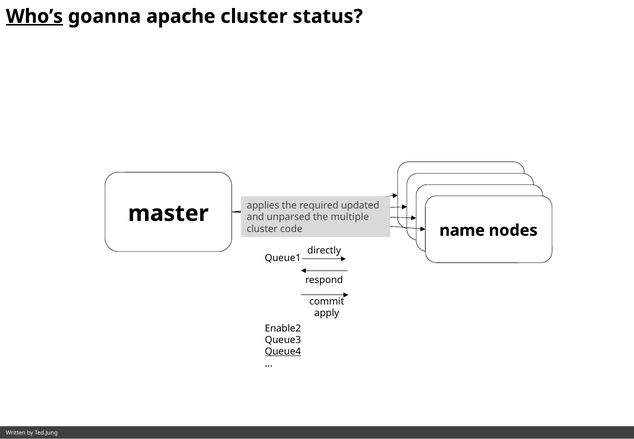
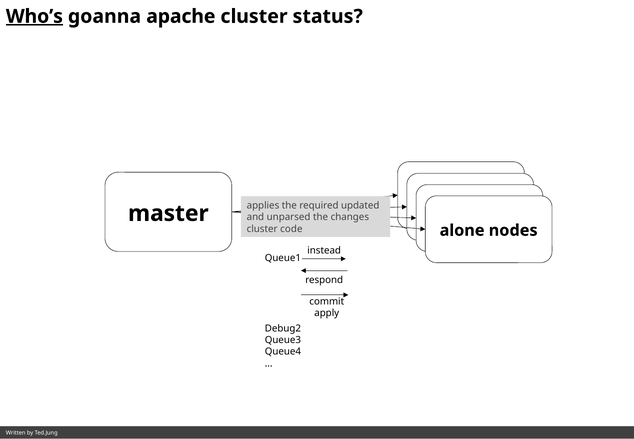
multiple: multiple -> changes
name: name -> alone
directly: directly -> instead
Enable2: Enable2 -> Debug2
Queue4 underline: present -> none
